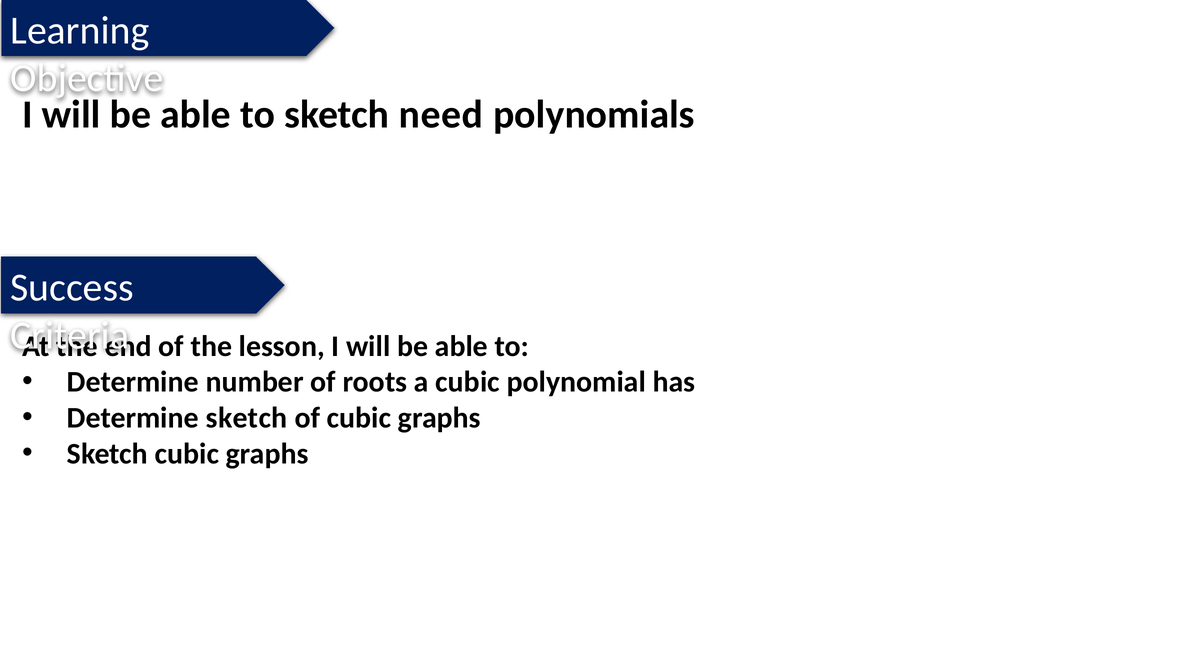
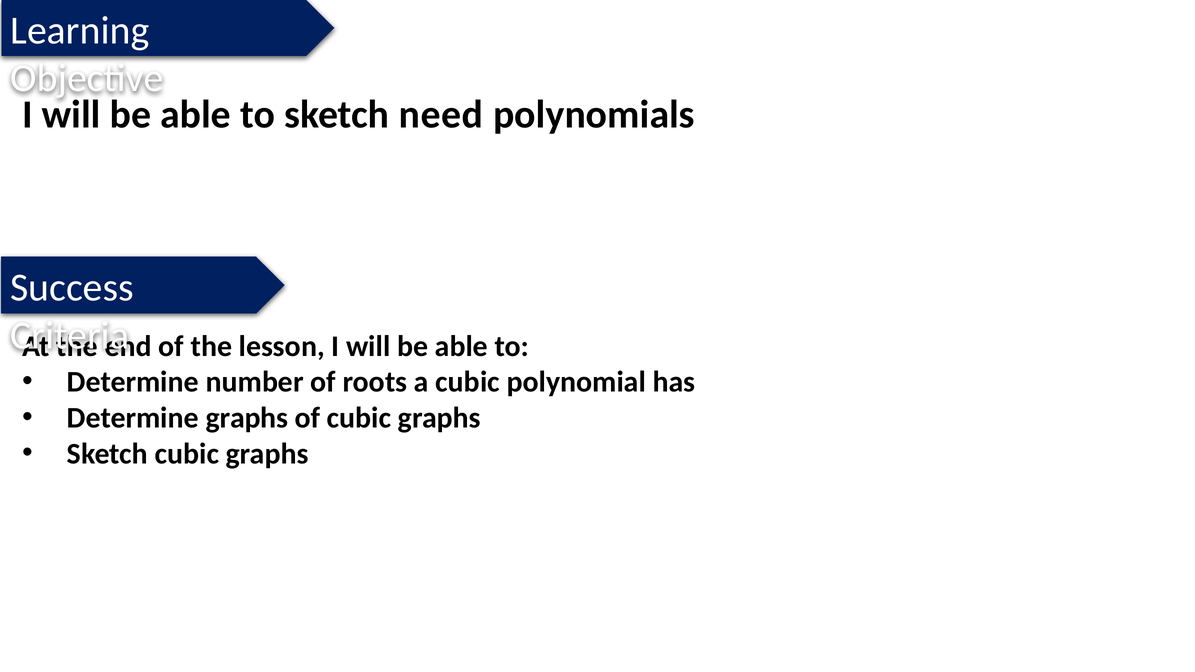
Determine sketch: sketch -> graphs
